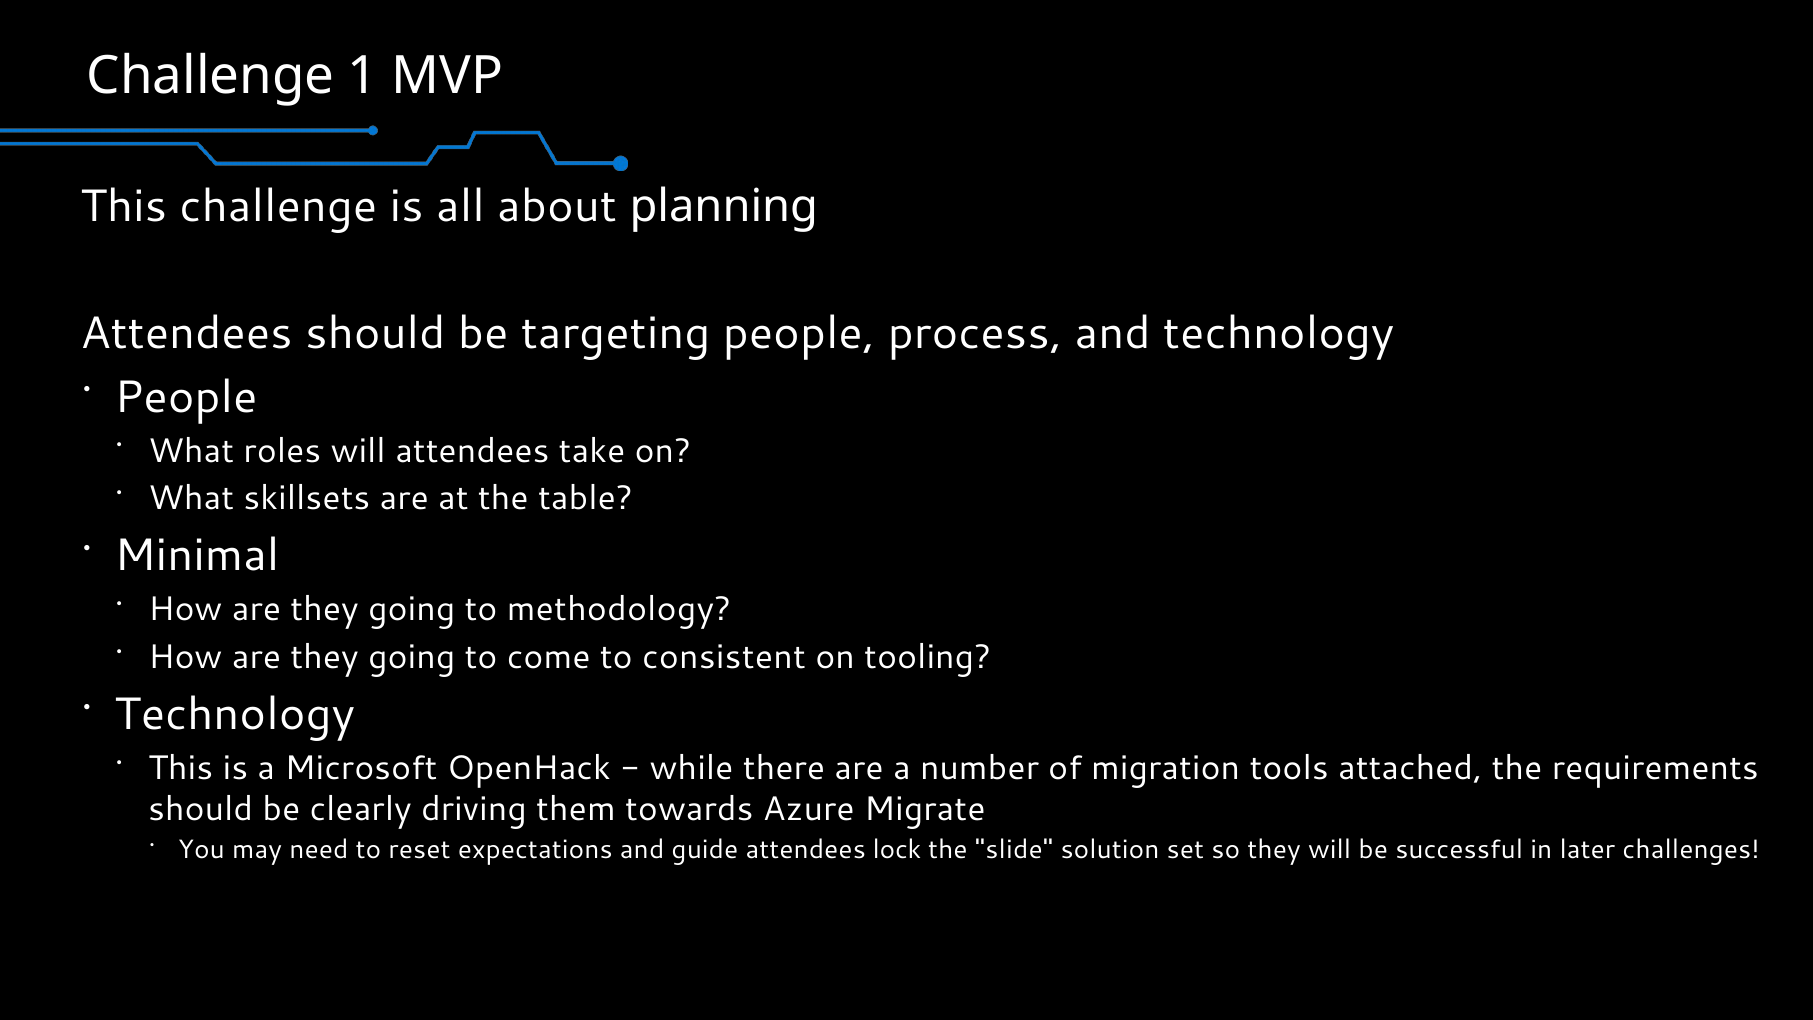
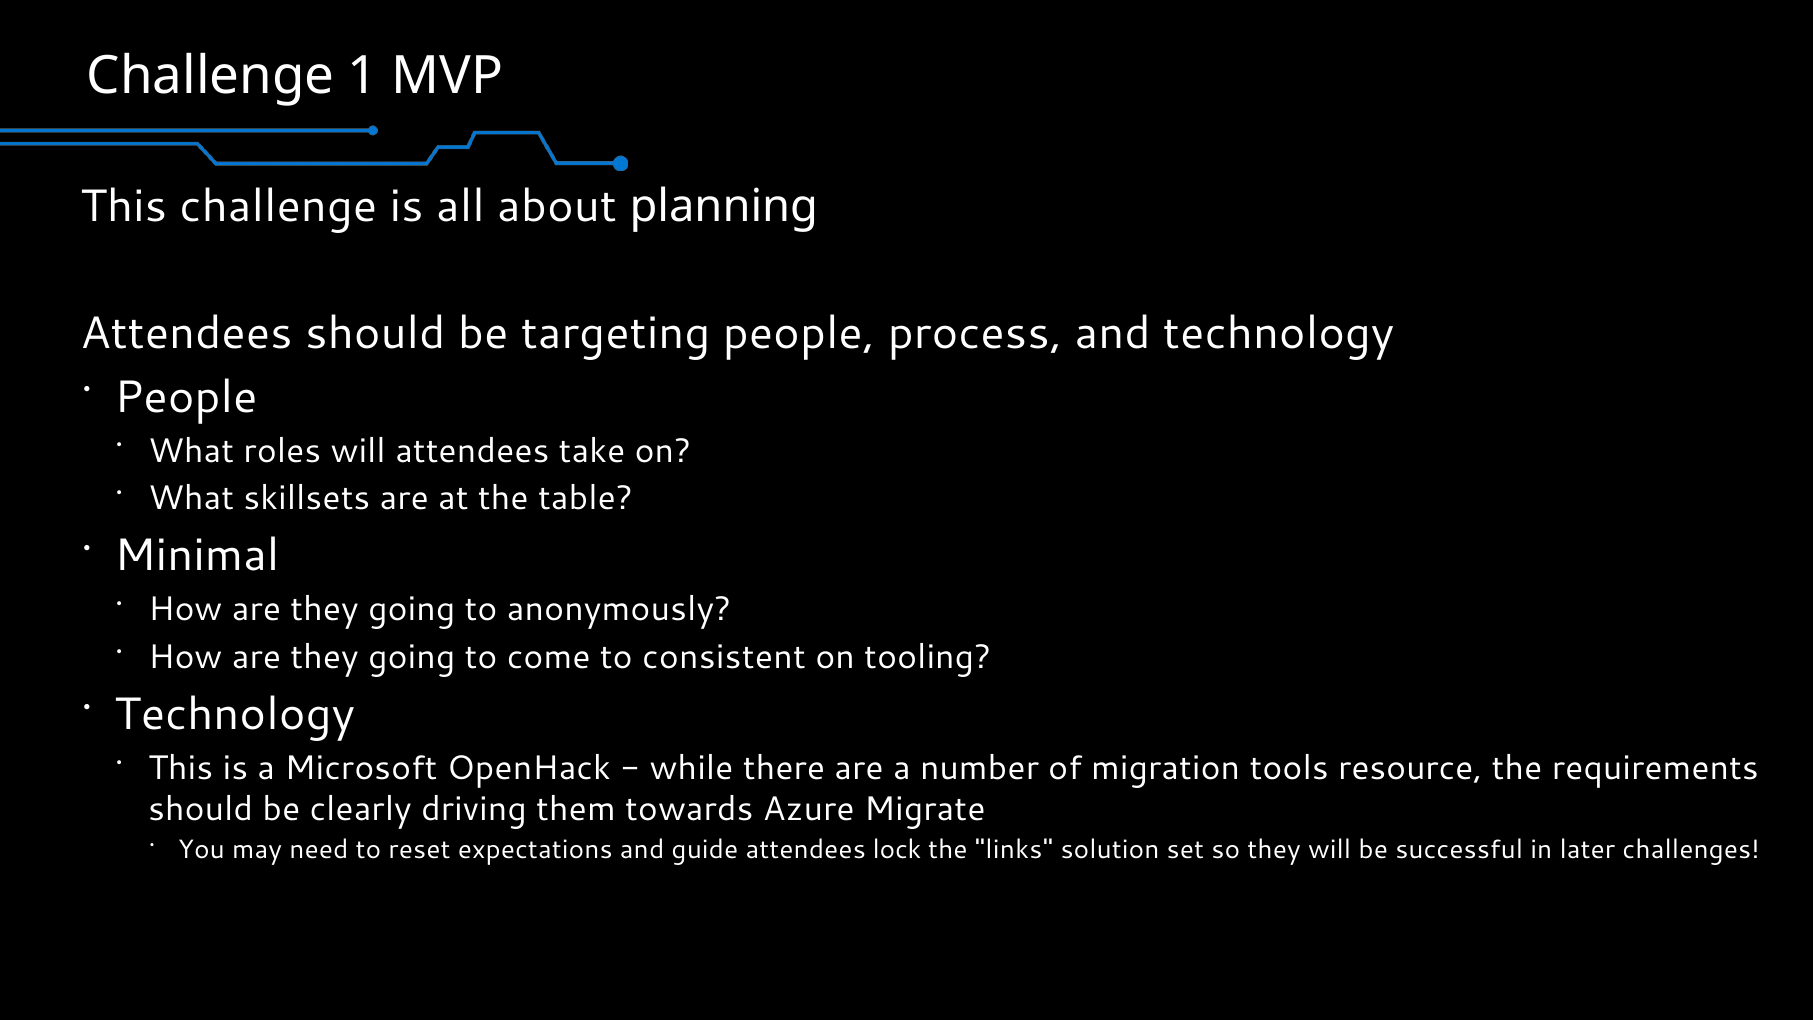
methodology: methodology -> anonymously
attached: attached -> resource
slide: slide -> links
